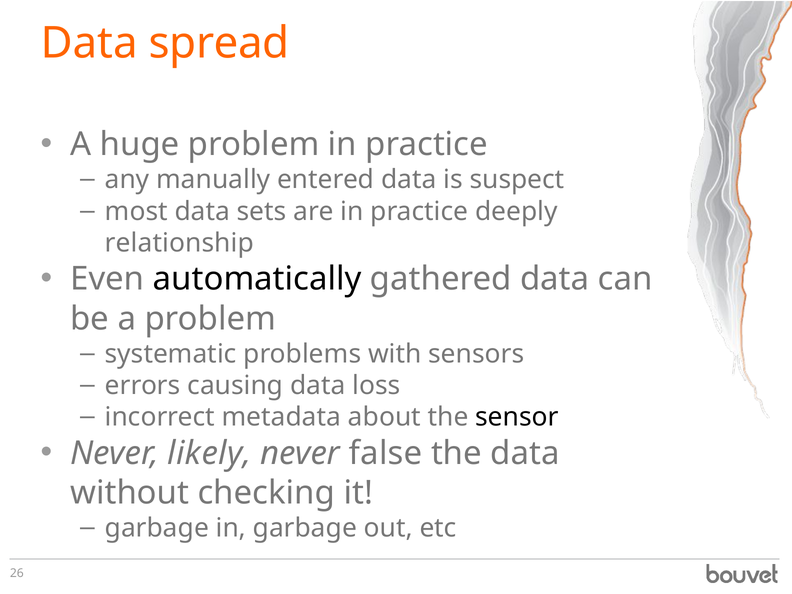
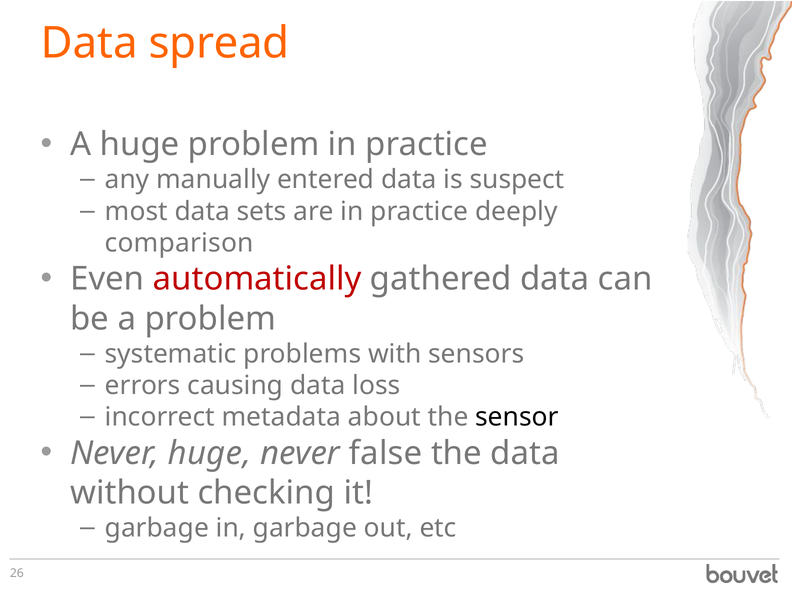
relationship: relationship -> comparison
automatically colour: black -> red
Never likely: likely -> huge
